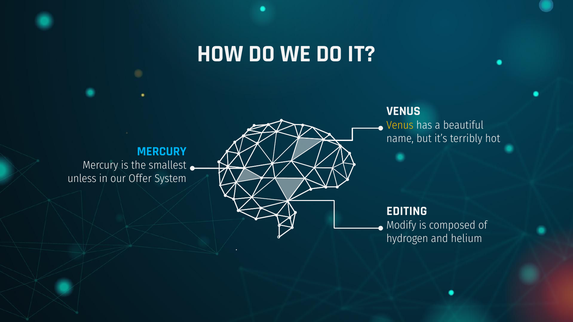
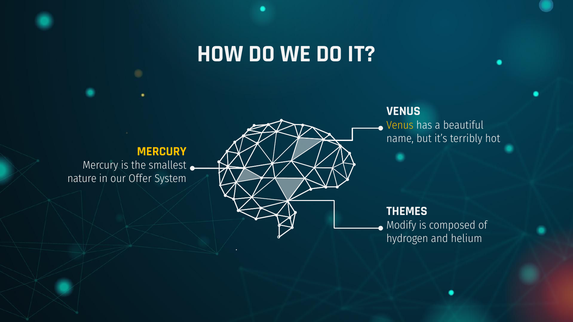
MERCURY at (162, 151) colour: light blue -> yellow
unless: unless -> nature
EDITING: EDITING -> THEMES
